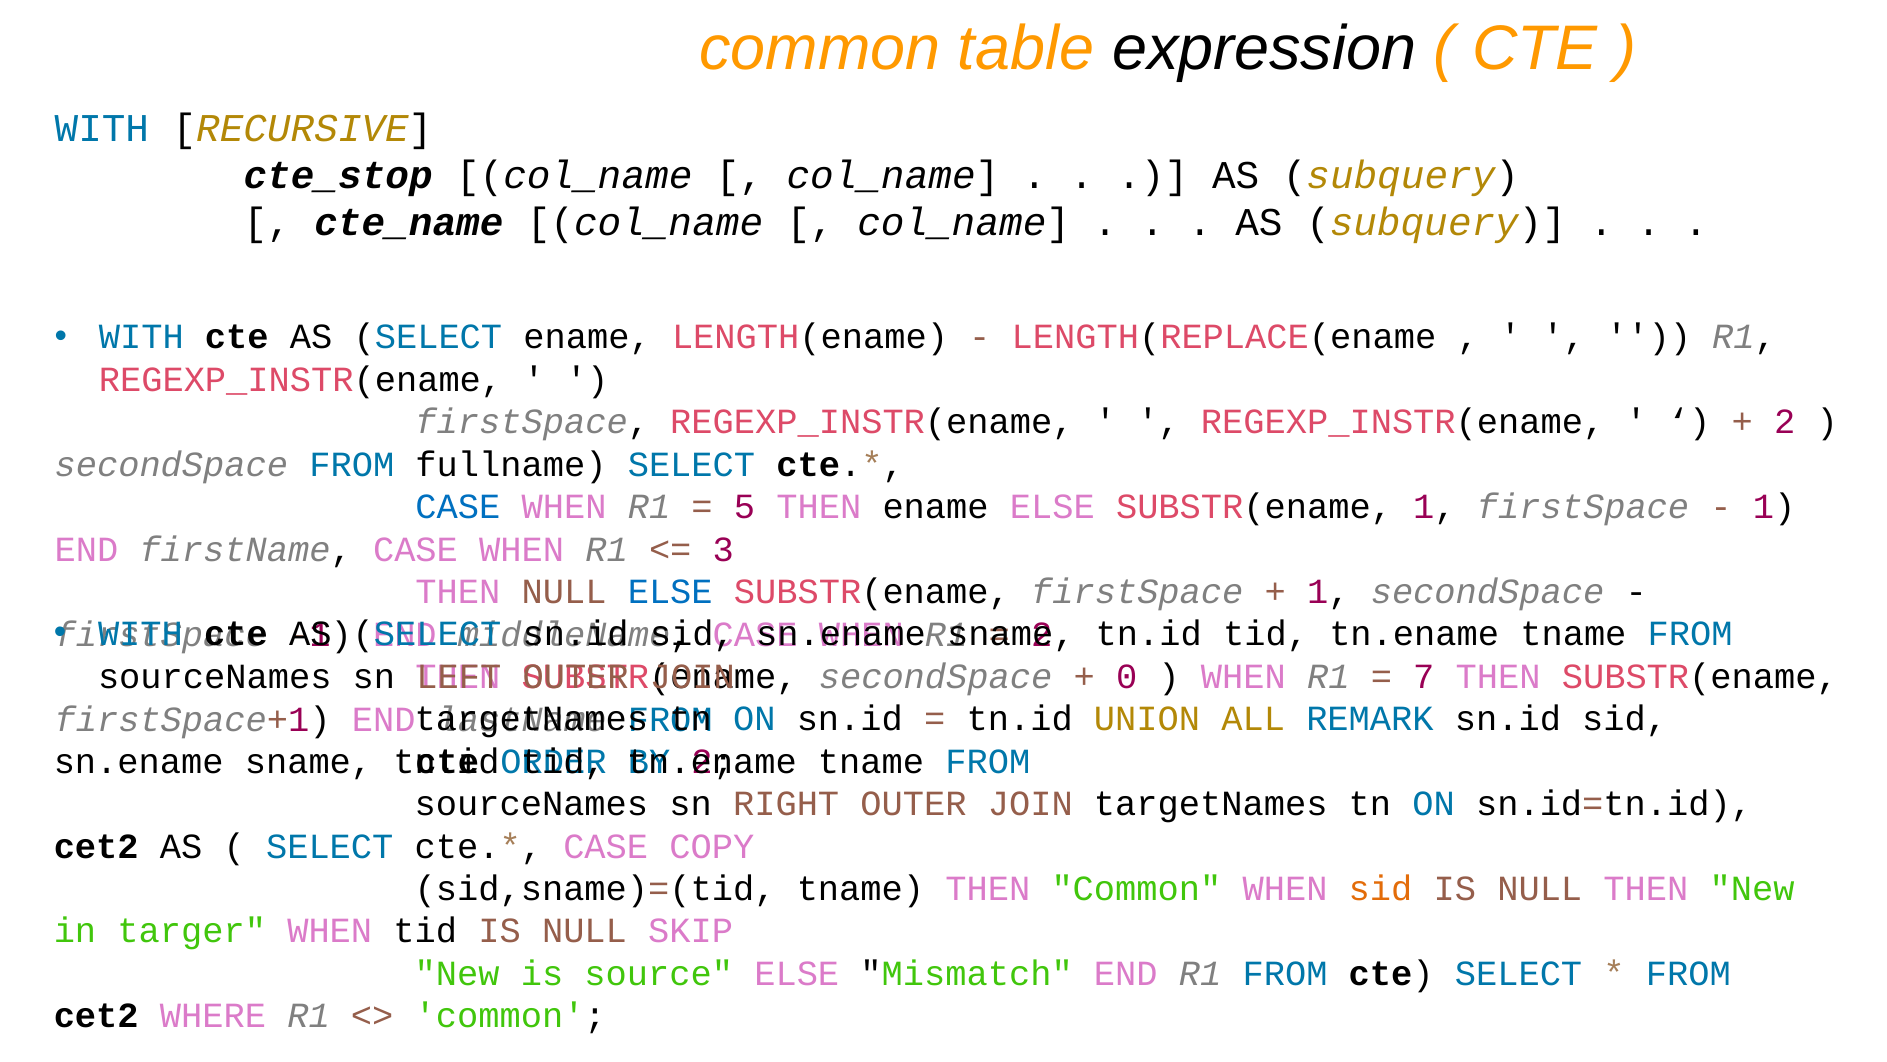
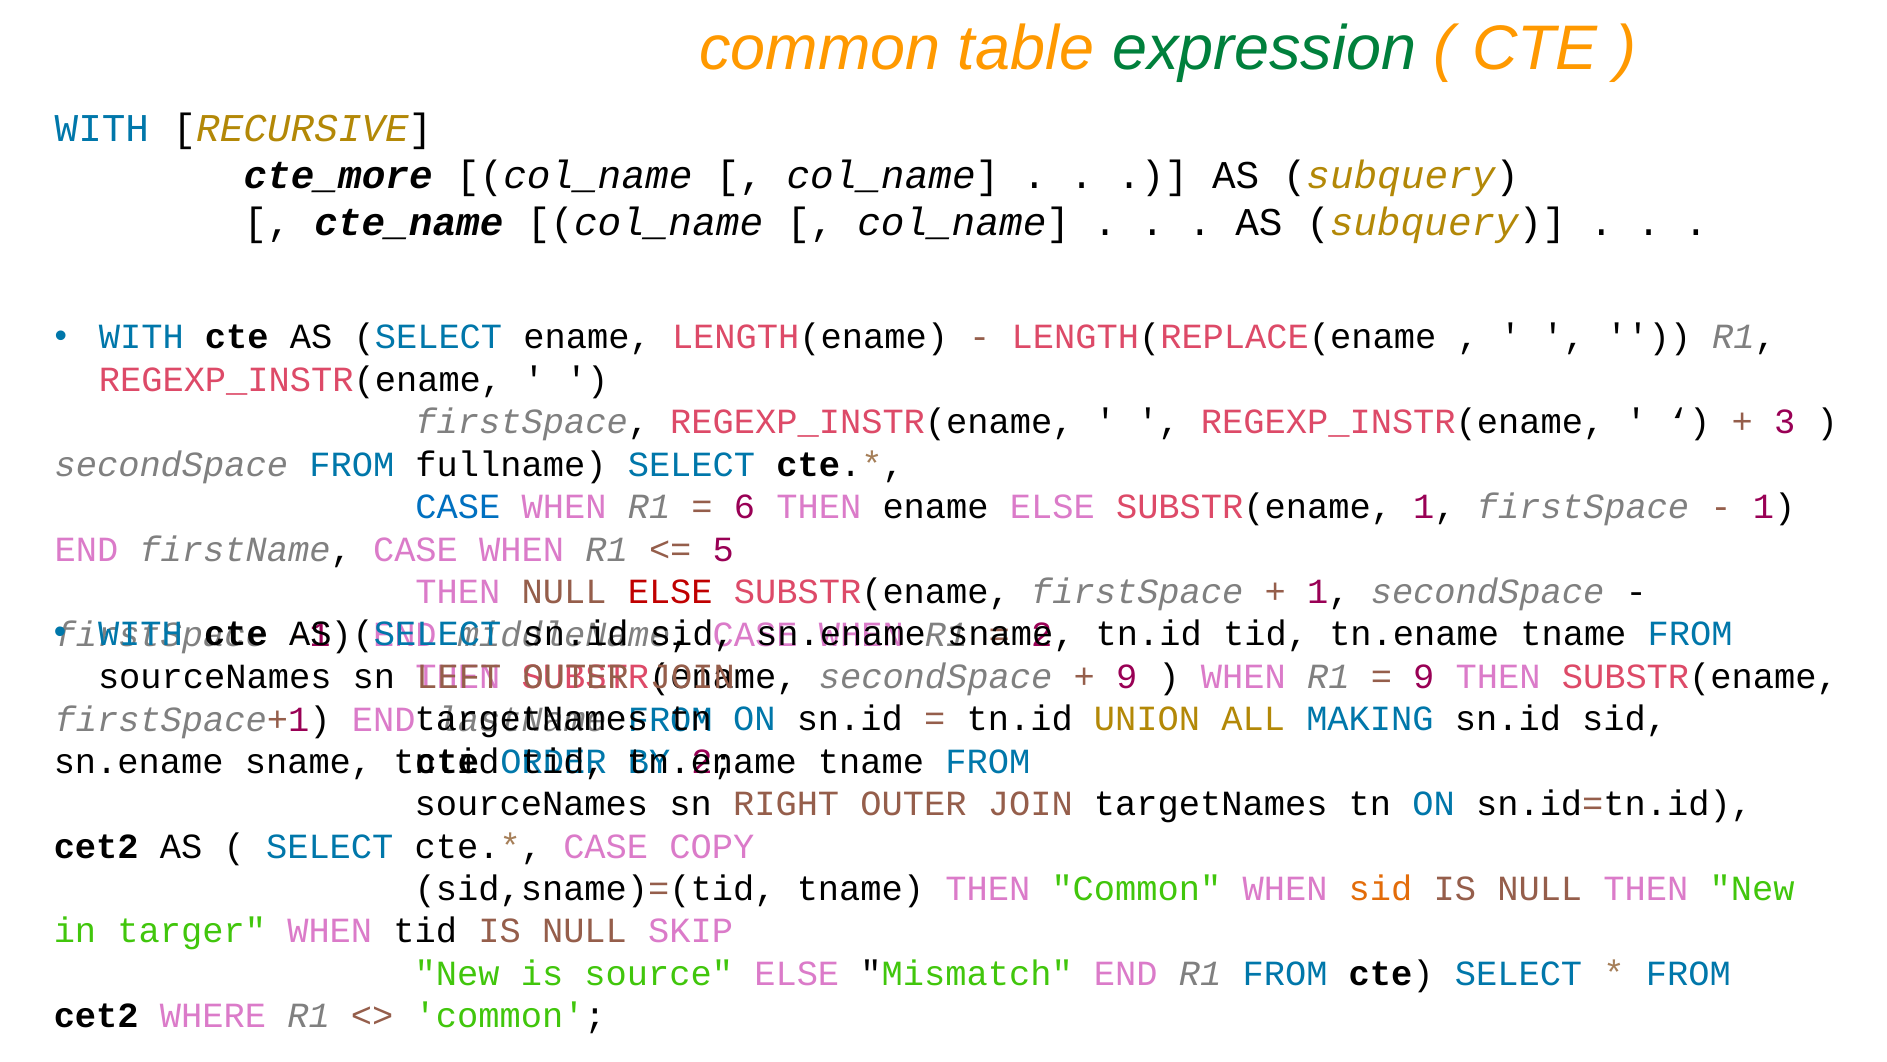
expression colour: black -> green
cte_stop: cte_stop -> cte_more
2 at (1785, 422): 2 -> 3
5: 5 -> 6
3: 3 -> 5
ELSE at (670, 592) colour: blue -> red
0 at (1127, 677): 0 -> 9
7 at (1424, 677): 7 -> 9
REMARK: REMARK -> MAKING
